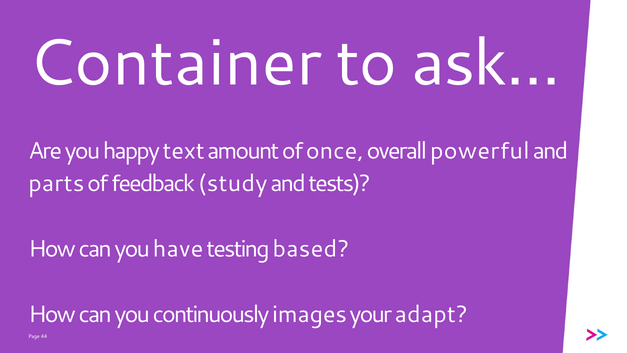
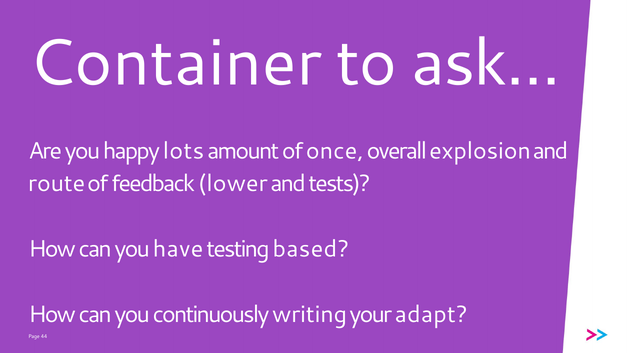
text: text -> lots
powerful: powerful -> explosion
parts: parts -> route
study: study -> lower
images: images -> writing
